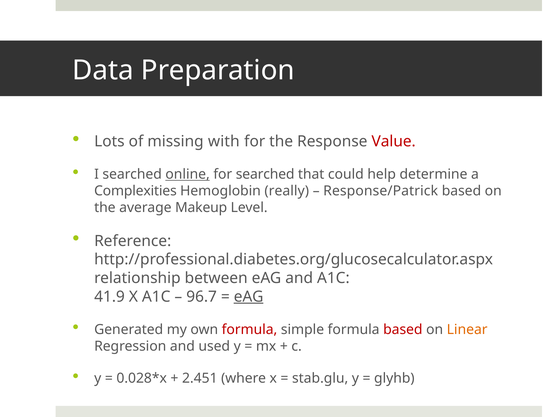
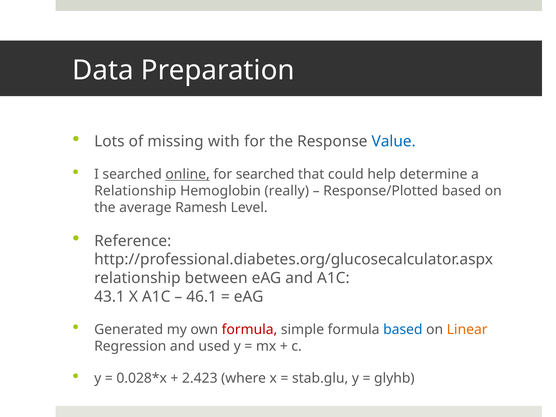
Value colour: red -> blue
Complexities at (135, 191): Complexities -> Relationship
Response/Patrick: Response/Patrick -> Response/Plotted
Makeup: Makeup -> Ramesh
41.9: 41.9 -> 43.1
96.7: 96.7 -> 46.1
eAG at (249, 297) underline: present -> none
based at (403, 330) colour: red -> blue
2.451: 2.451 -> 2.423
